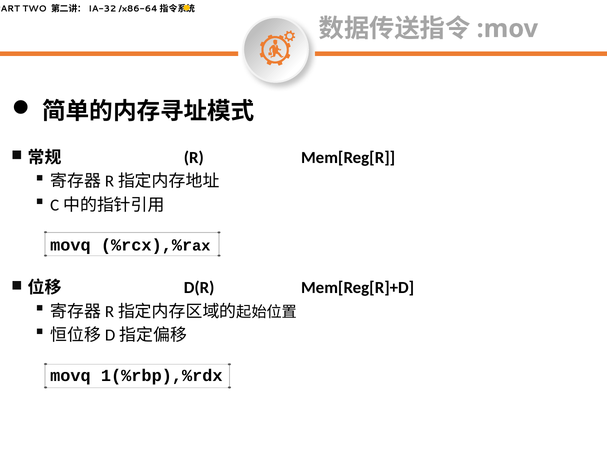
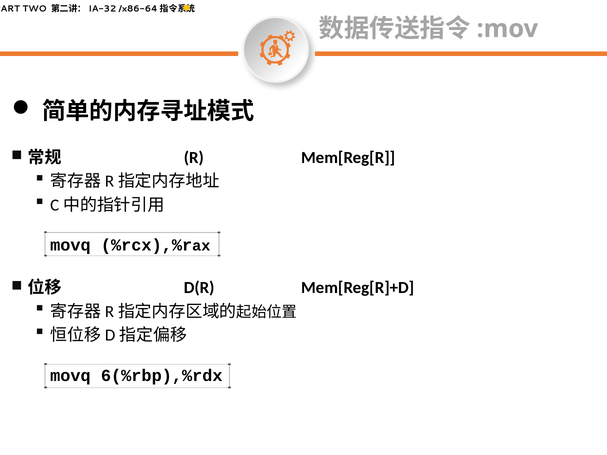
1(%rbp),%rdx: 1(%rbp),%rdx -> 6(%rbp),%rdx
